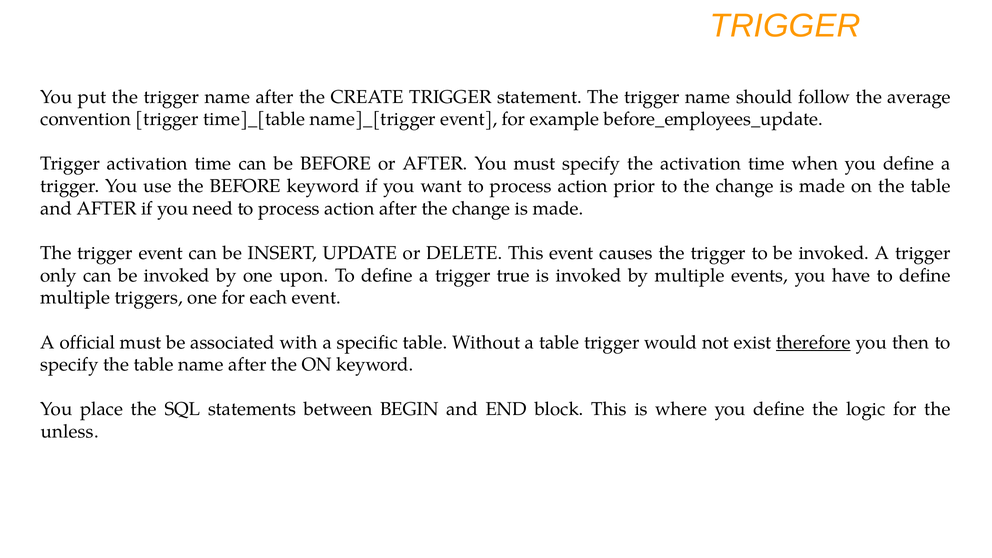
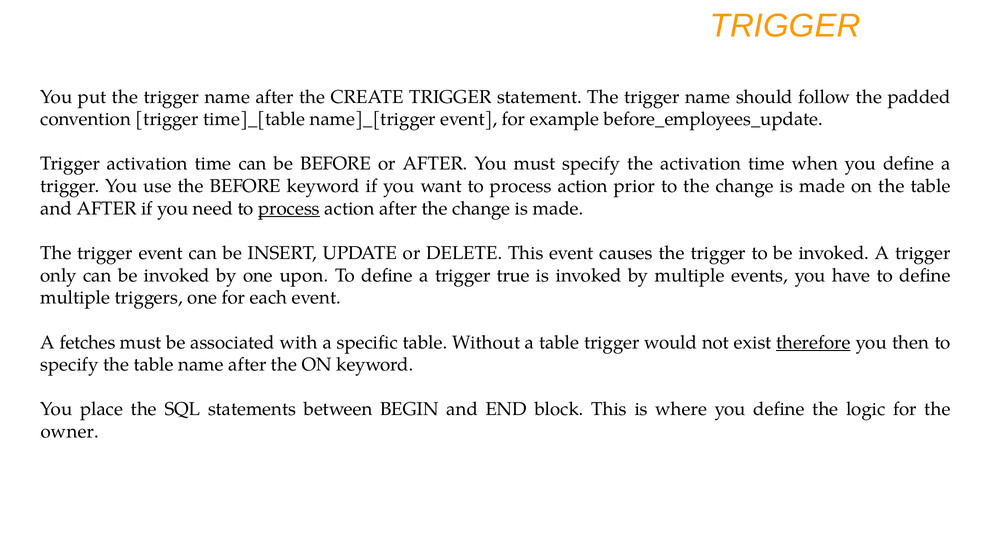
average: average -> padded
process at (289, 208) underline: none -> present
official: official -> fetches
unless: unless -> owner
